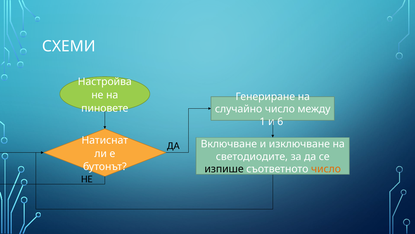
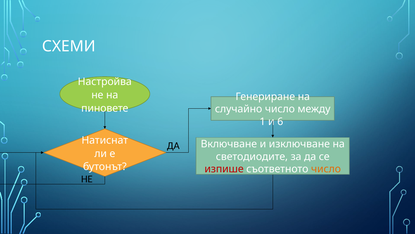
изпише colour: black -> red
